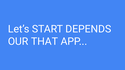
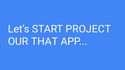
DEPENDS: DEPENDS -> PROJECT
